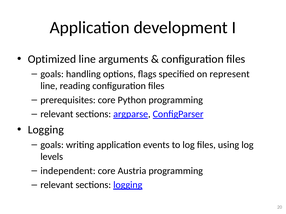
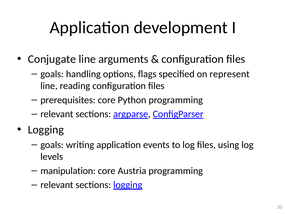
Optimized: Optimized -> Conjugate
independent: independent -> manipulation
